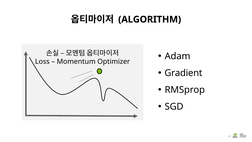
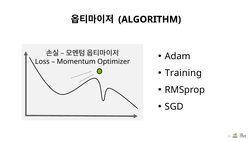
Gradient: Gradient -> Training
